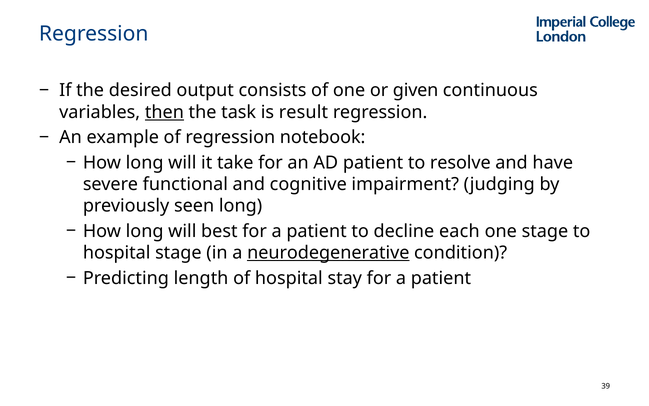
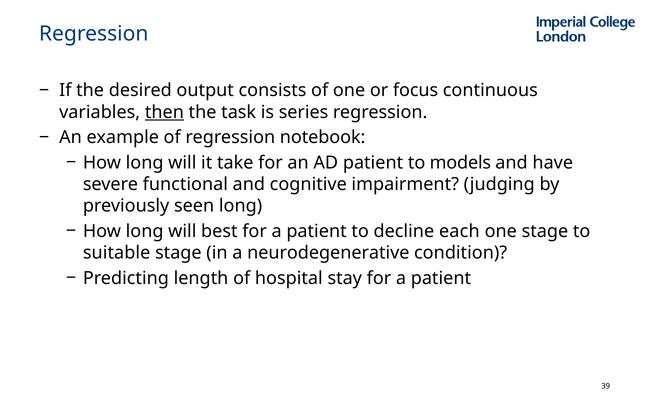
given: given -> focus
result: result -> series
resolve: resolve -> models
hospital at (117, 253): hospital -> suitable
neurodegenerative underline: present -> none
